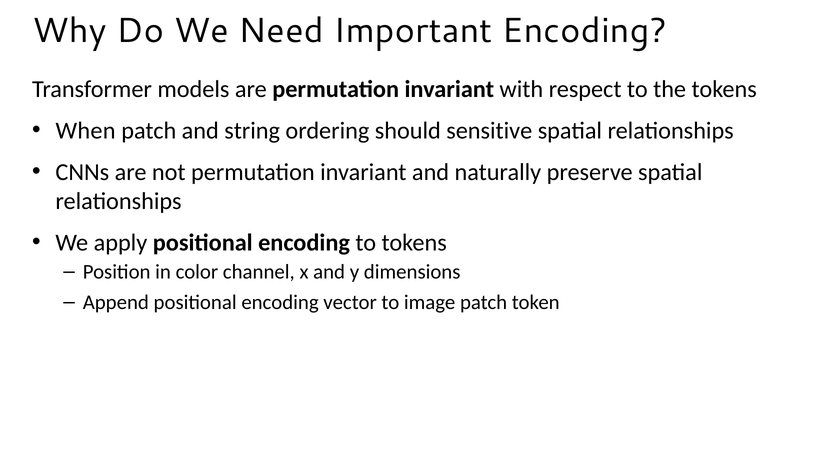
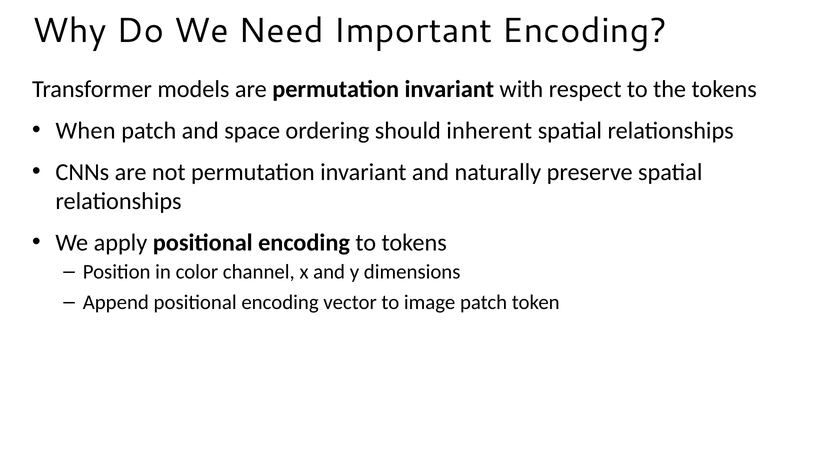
string: string -> space
sensitive: sensitive -> inherent
